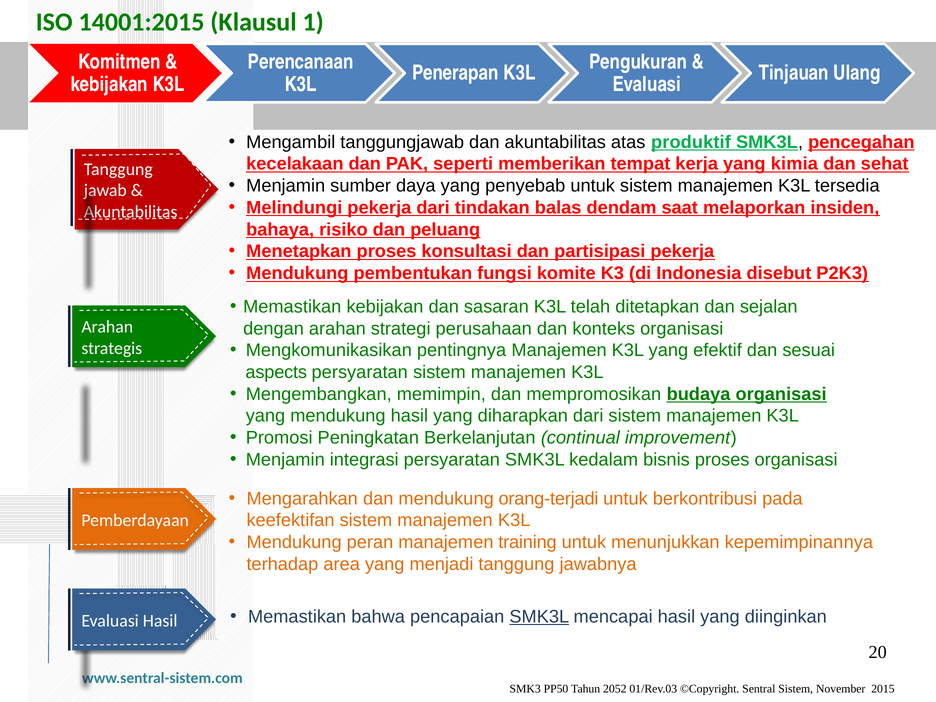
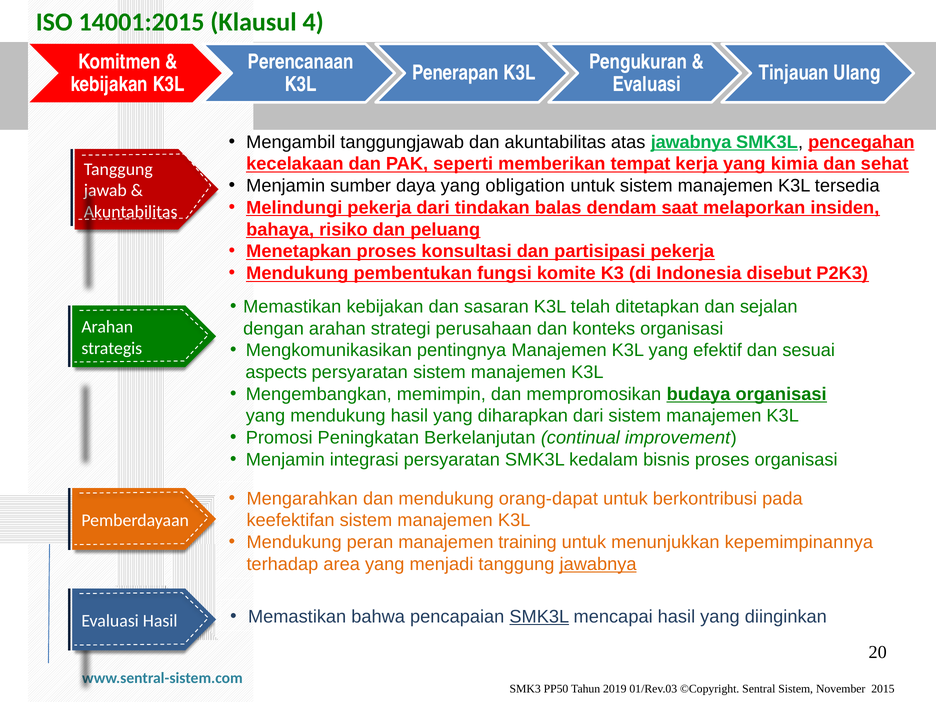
1: 1 -> 4
atas produktif: produktif -> jawabnya
penyebab: penyebab -> obligation
orang-terjadi: orang-terjadi -> orang-dapat
jawabnya at (598, 564) underline: none -> present
2052: 2052 -> 2019
